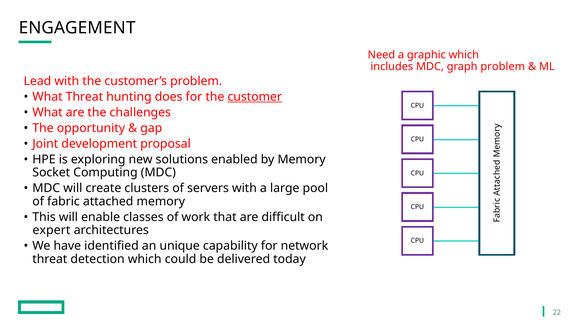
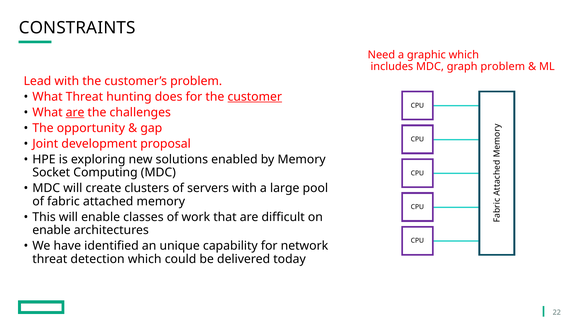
ENGAGEMENT: ENGAGEMENT -> CONSTRAINTS
are at (75, 112) underline: none -> present
expert at (51, 230): expert -> enable
